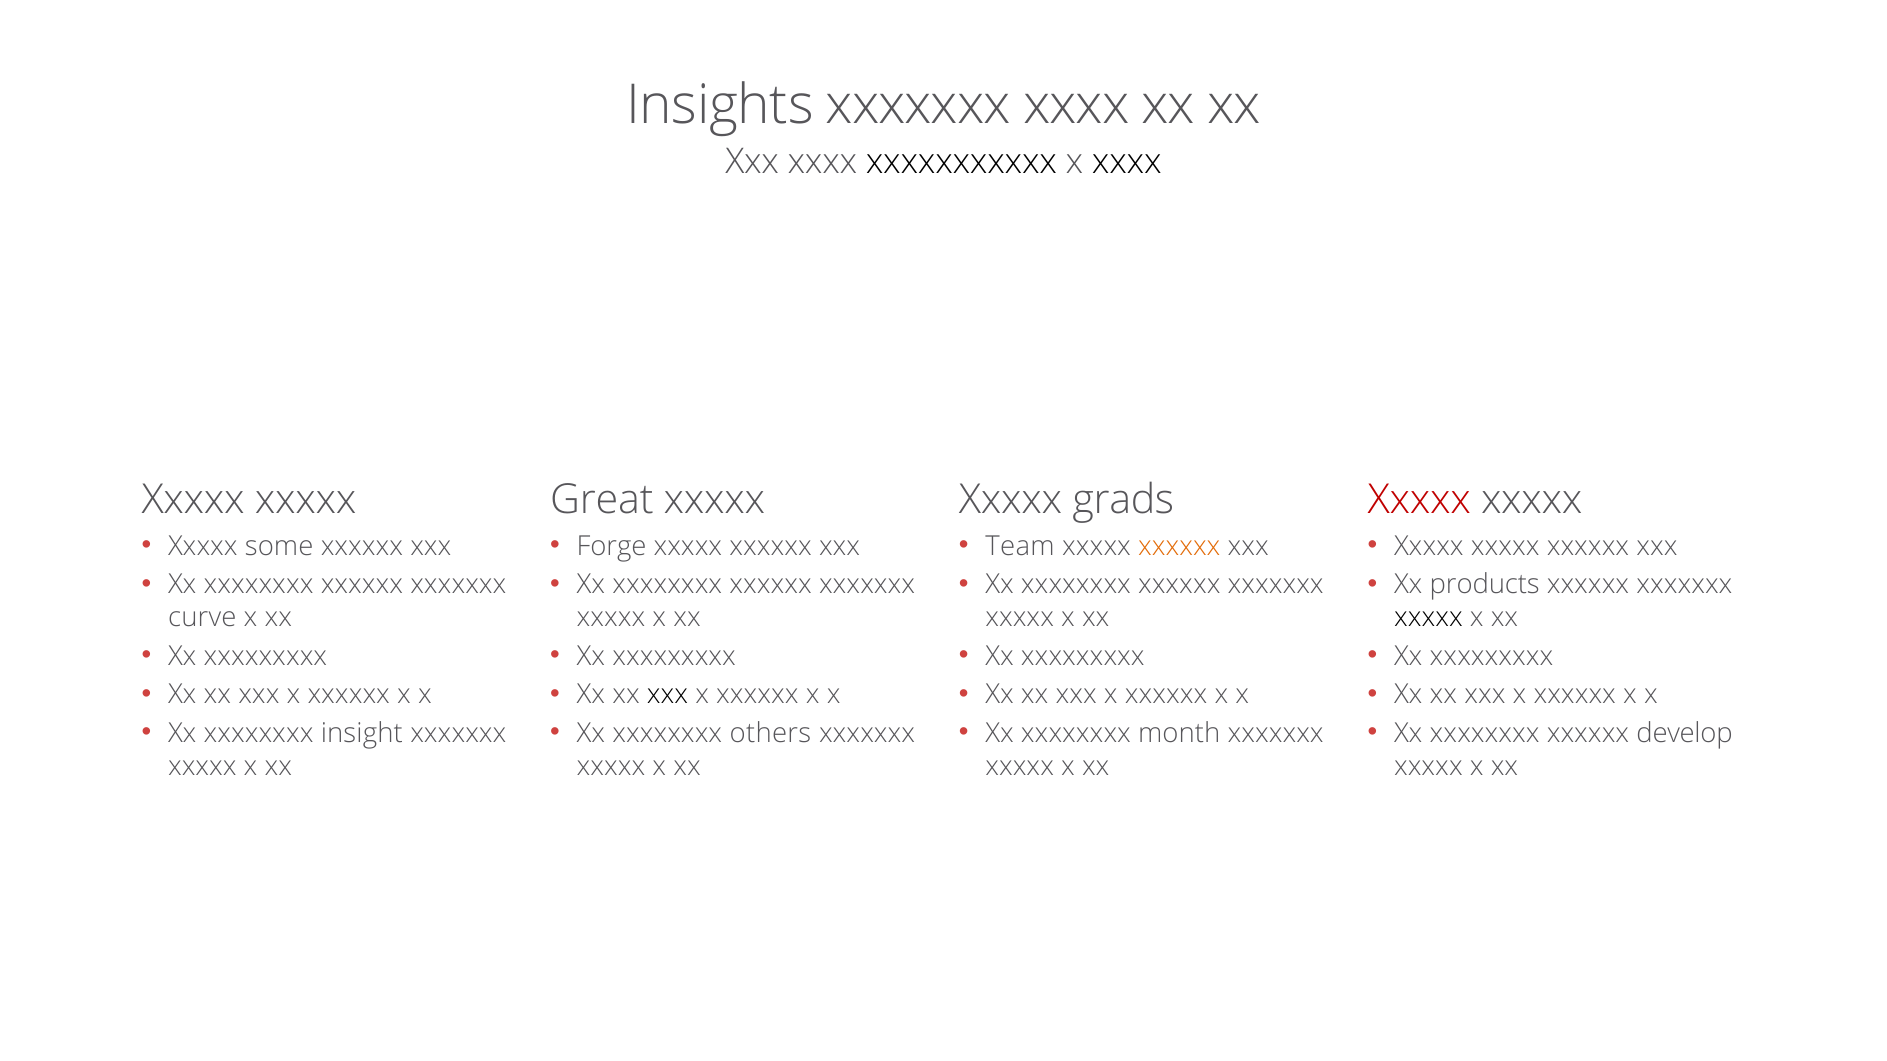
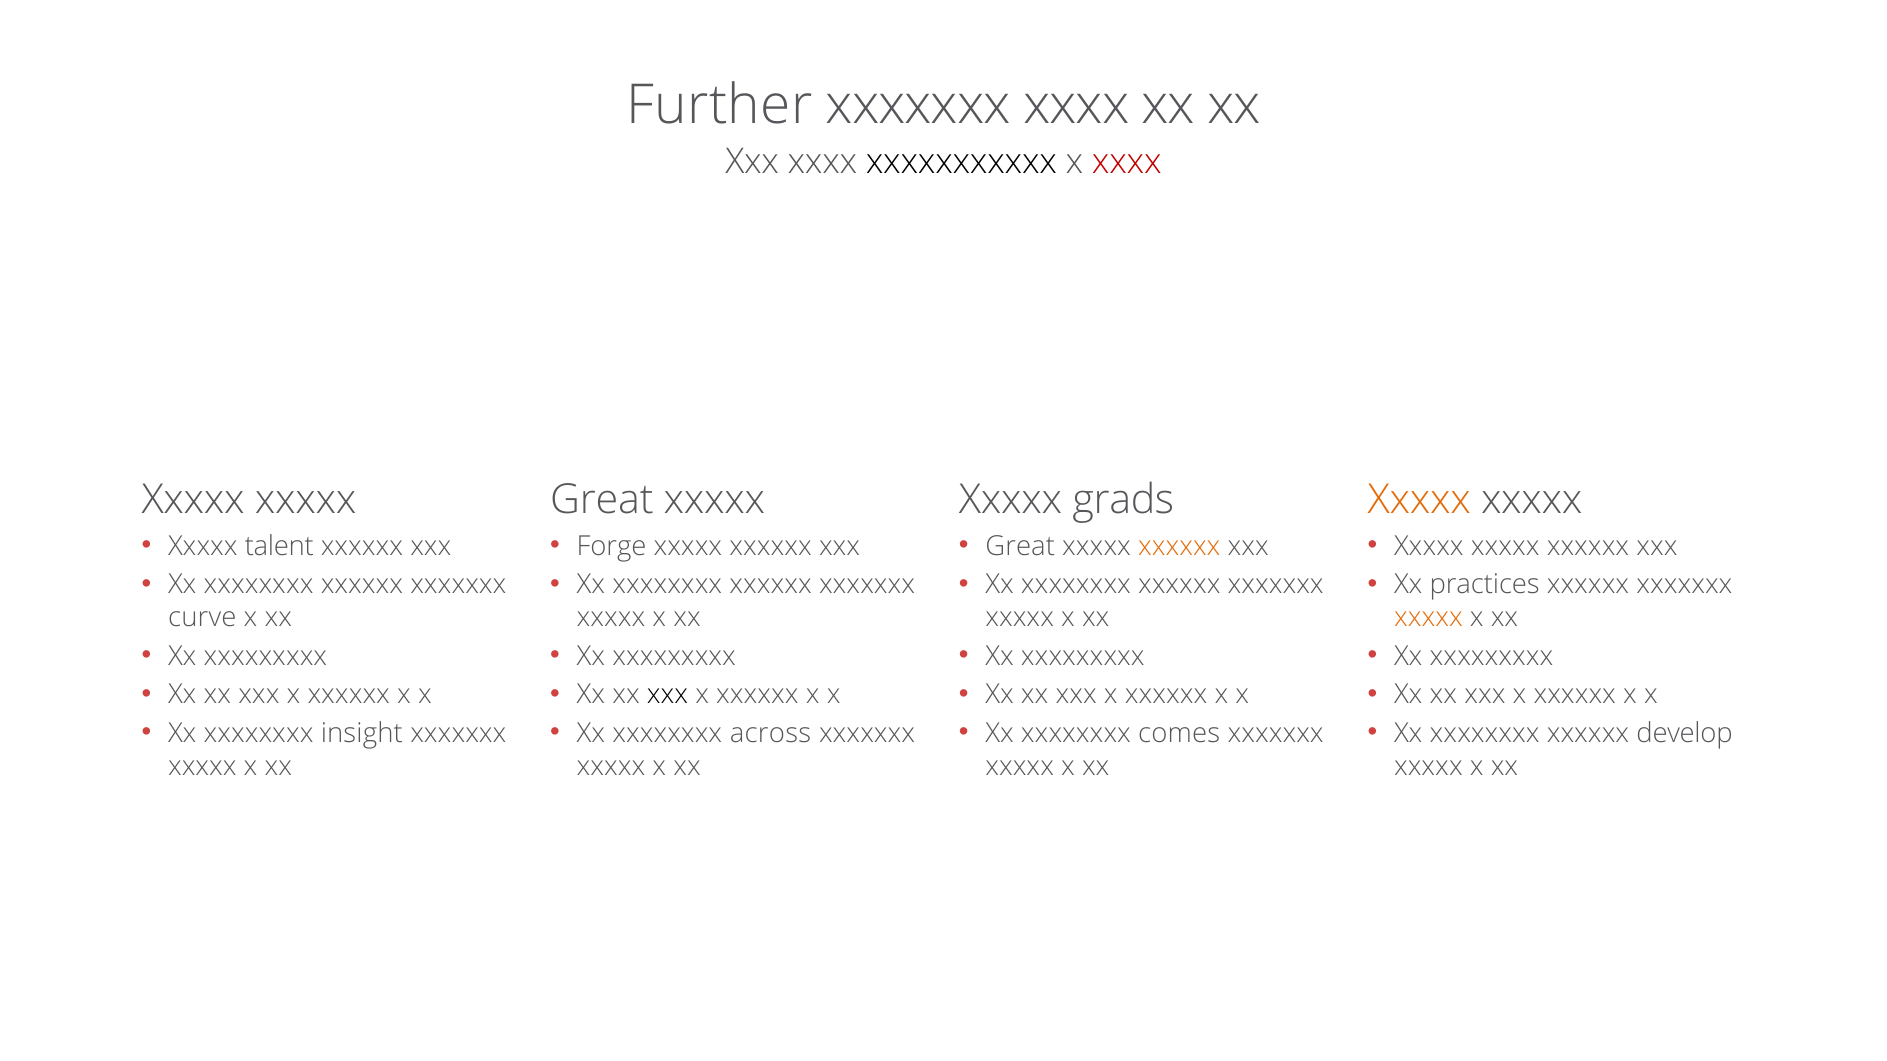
Insights: Insights -> Further
xxxx at (1127, 162) colour: black -> red
Xxxxx at (1419, 501) colour: red -> orange
some: some -> talent
Team at (1020, 546): Team -> Great
products: products -> practices
xxxxx at (1428, 618) colour: black -> orange
others: others -> across
month: month -> comes
